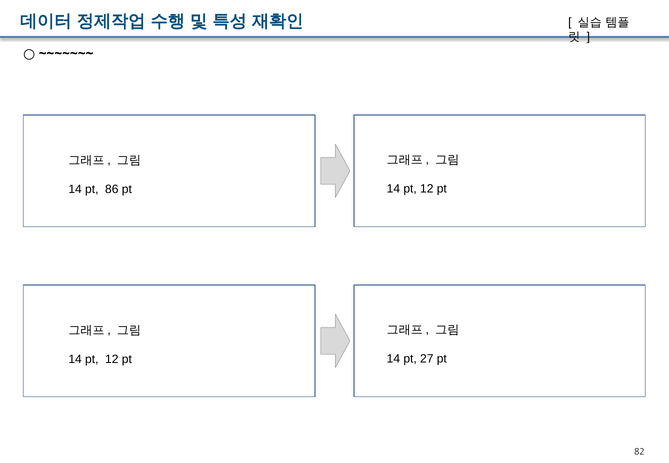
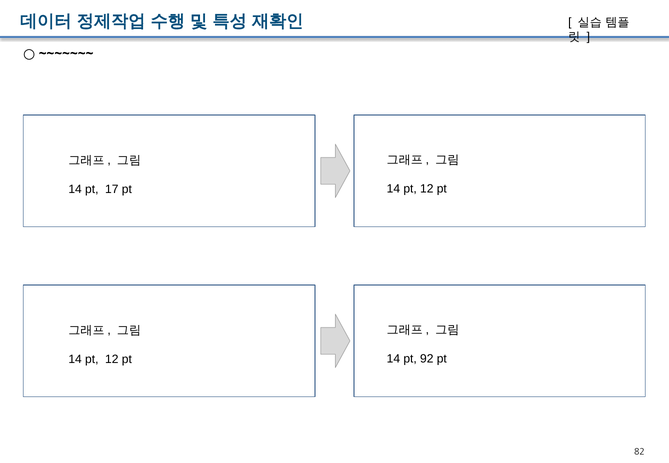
86: 86 -> 17
27: 27 -> 92
